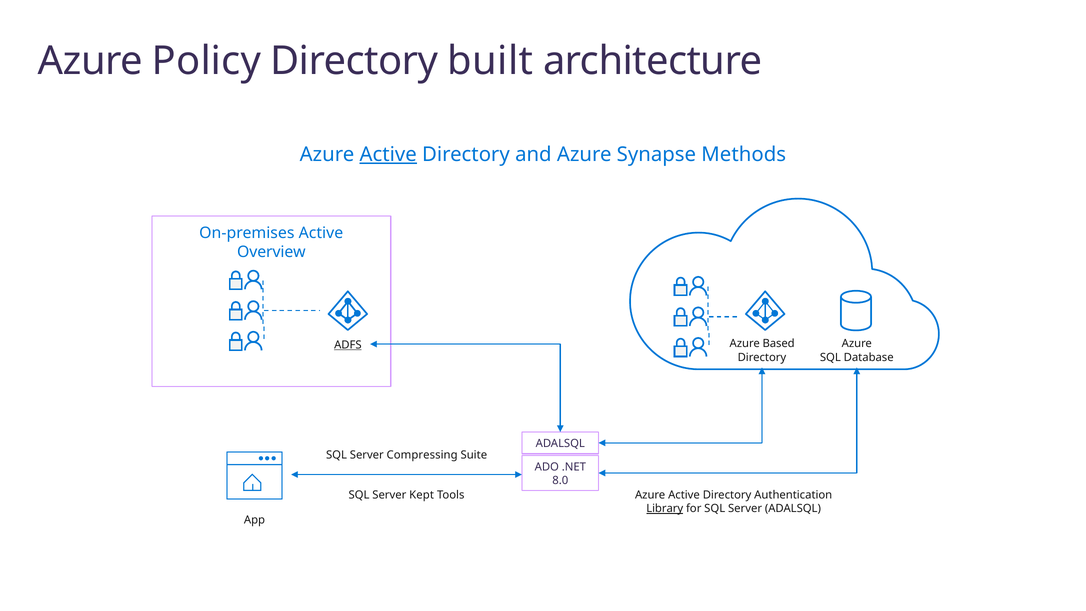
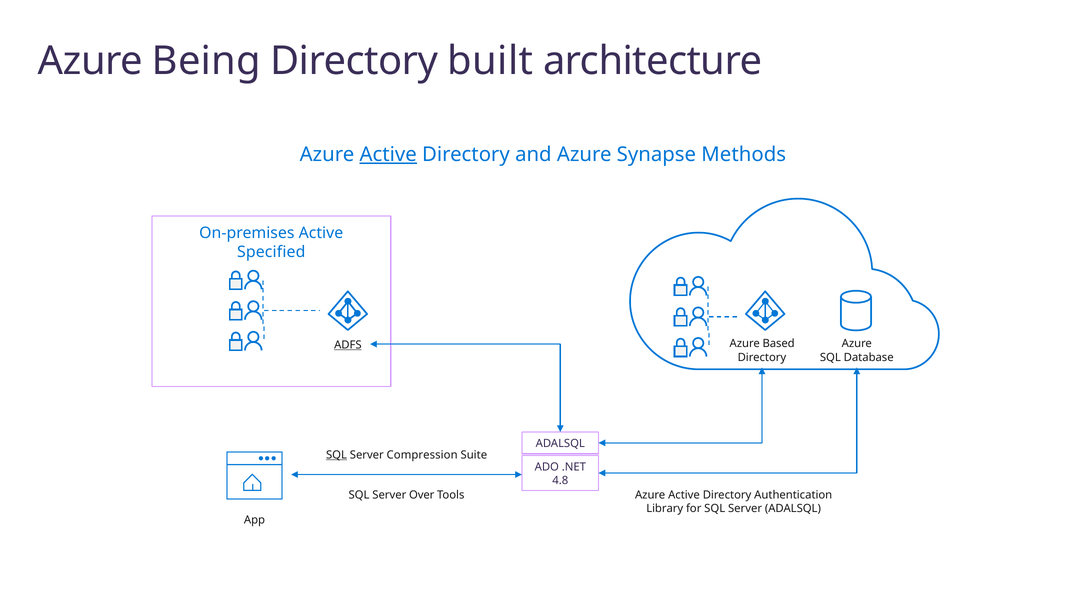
Policy: Policy -> Being
Overview: Overview -> Specified
SQL at (336, 455) underline: none -> present
Compressing: Compressing -> Compression
8.0: 8.0 -> 4.8
Kept: Kept -> Over
Library underline: present -> none
